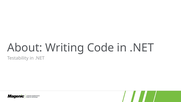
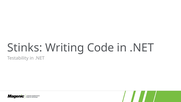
About: About -> Stinks
